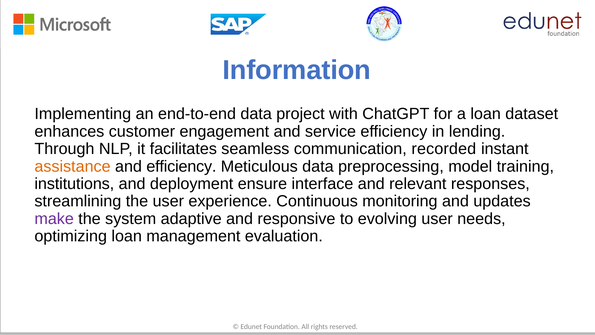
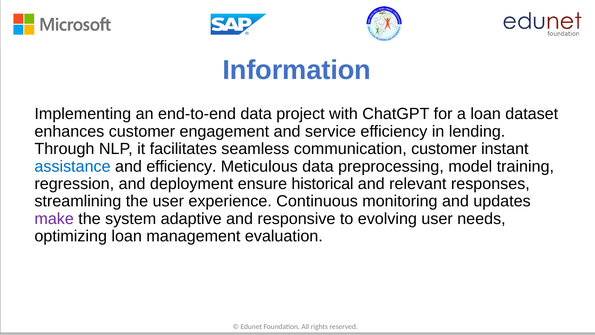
communication recorded: recorded -> customer
assistance colour: orange -> blue
institutions: institutions -> regression
interface: interface -> historical
